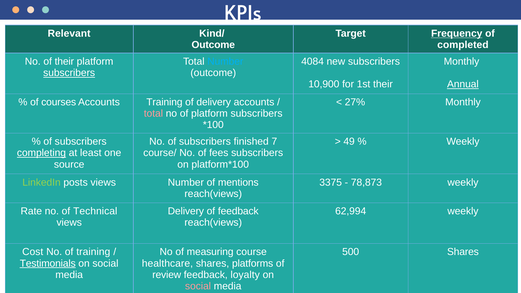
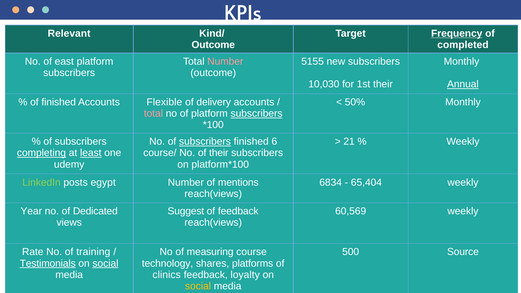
of their: their -> east
Number at (225, 61) colour: light blue -> pink
4084: 4084 -> 5155
subscribers at (69, 73) underline: present -> none
10,900: 10,900 -> 10,030
of courses: courses -> finished
Accounts Training: Training -> Flexible
27%: 27% -> 50%
subscribers at (257, 114) underline: none -> present
subscribers at (205, 142) underline: none -> present
7: 7 -> 6
49: 49 -> 21
least underline: none -> present
of fees: fees -> their
source: source -> udemy
posts views: views -> egypt
3375: 3375 -> 6834
78,873: 78,873 -> 65,404
Rate: Rate -> Year
Technical: Technical -> Dedicated
Delivery at (186, 211): Delivery -> Suggest
62,994: 62,994 -> 60,569
Cost: Cost -> Rate
500 Shares: Shares -> Source
social at (105, 263) underline: none -> present
healthcare: healthcare -> technology
review: review -> clinics
social at (198, 286) colour: pink -> yellow
